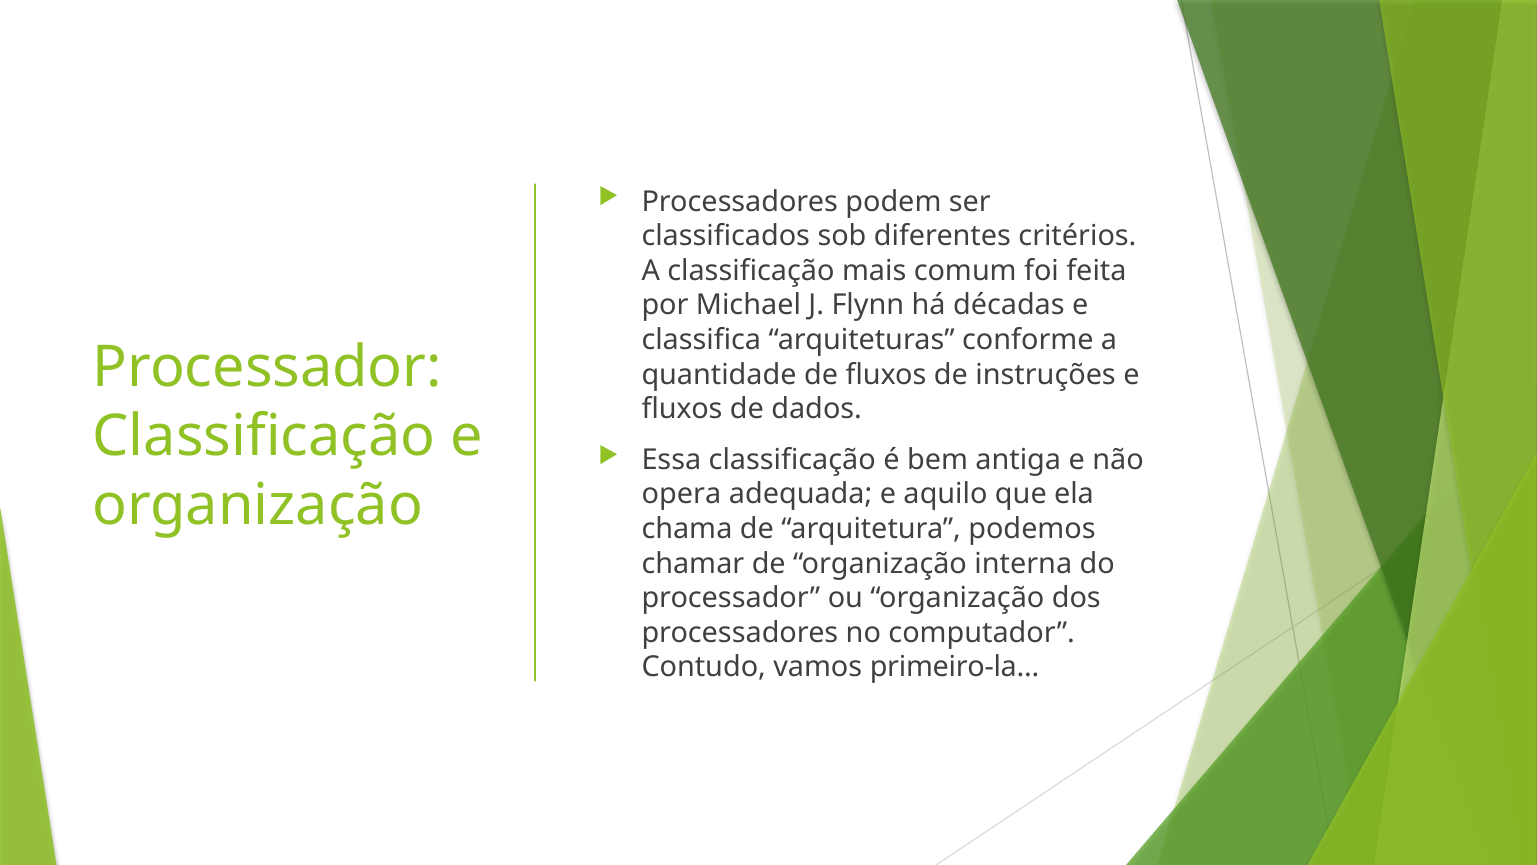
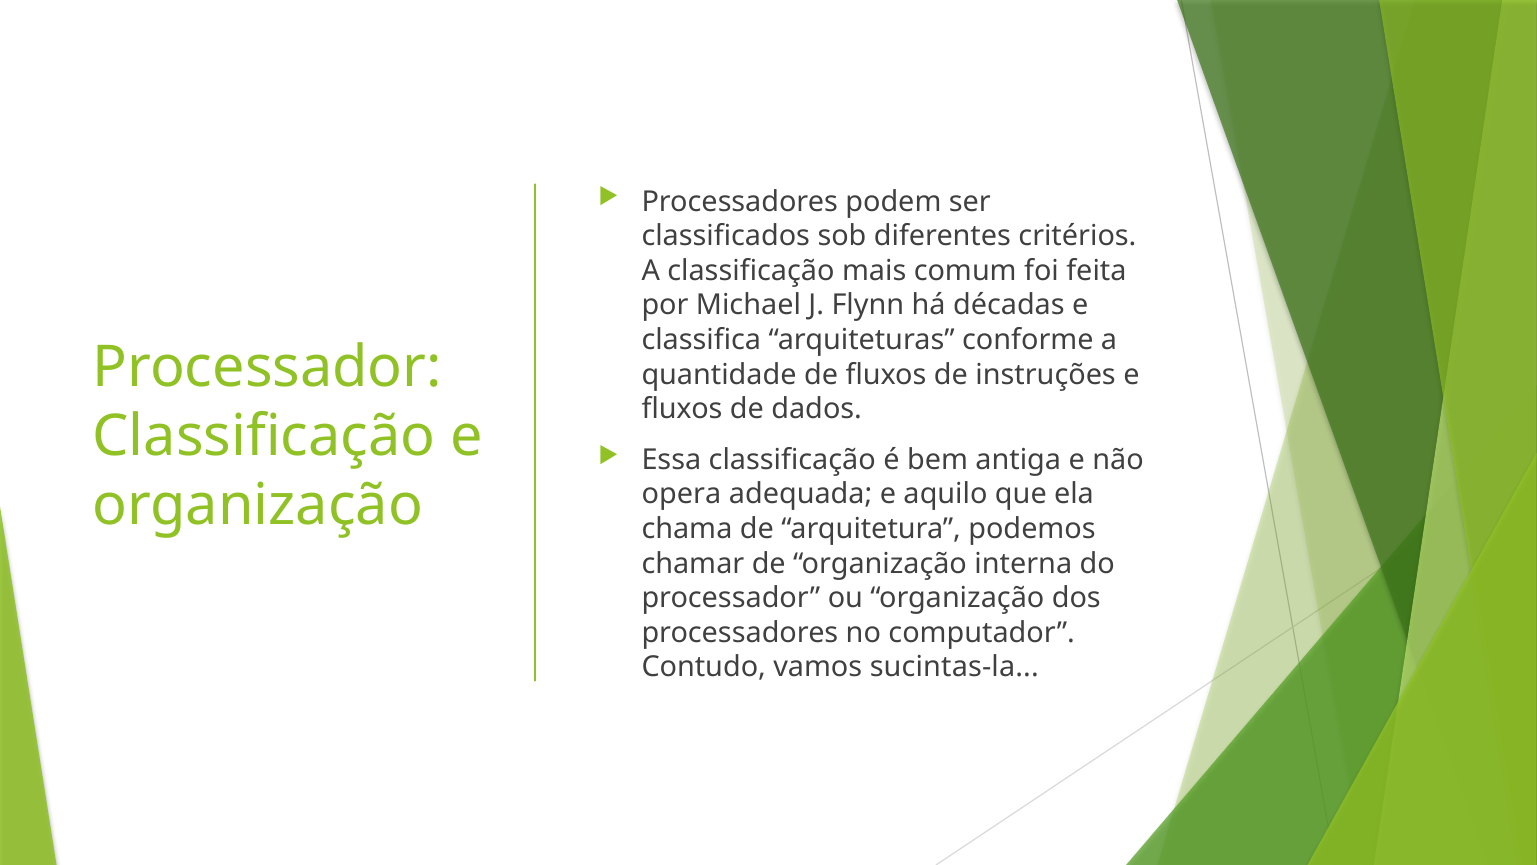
primeiro-la: primeiro-la -> sucintas-la
